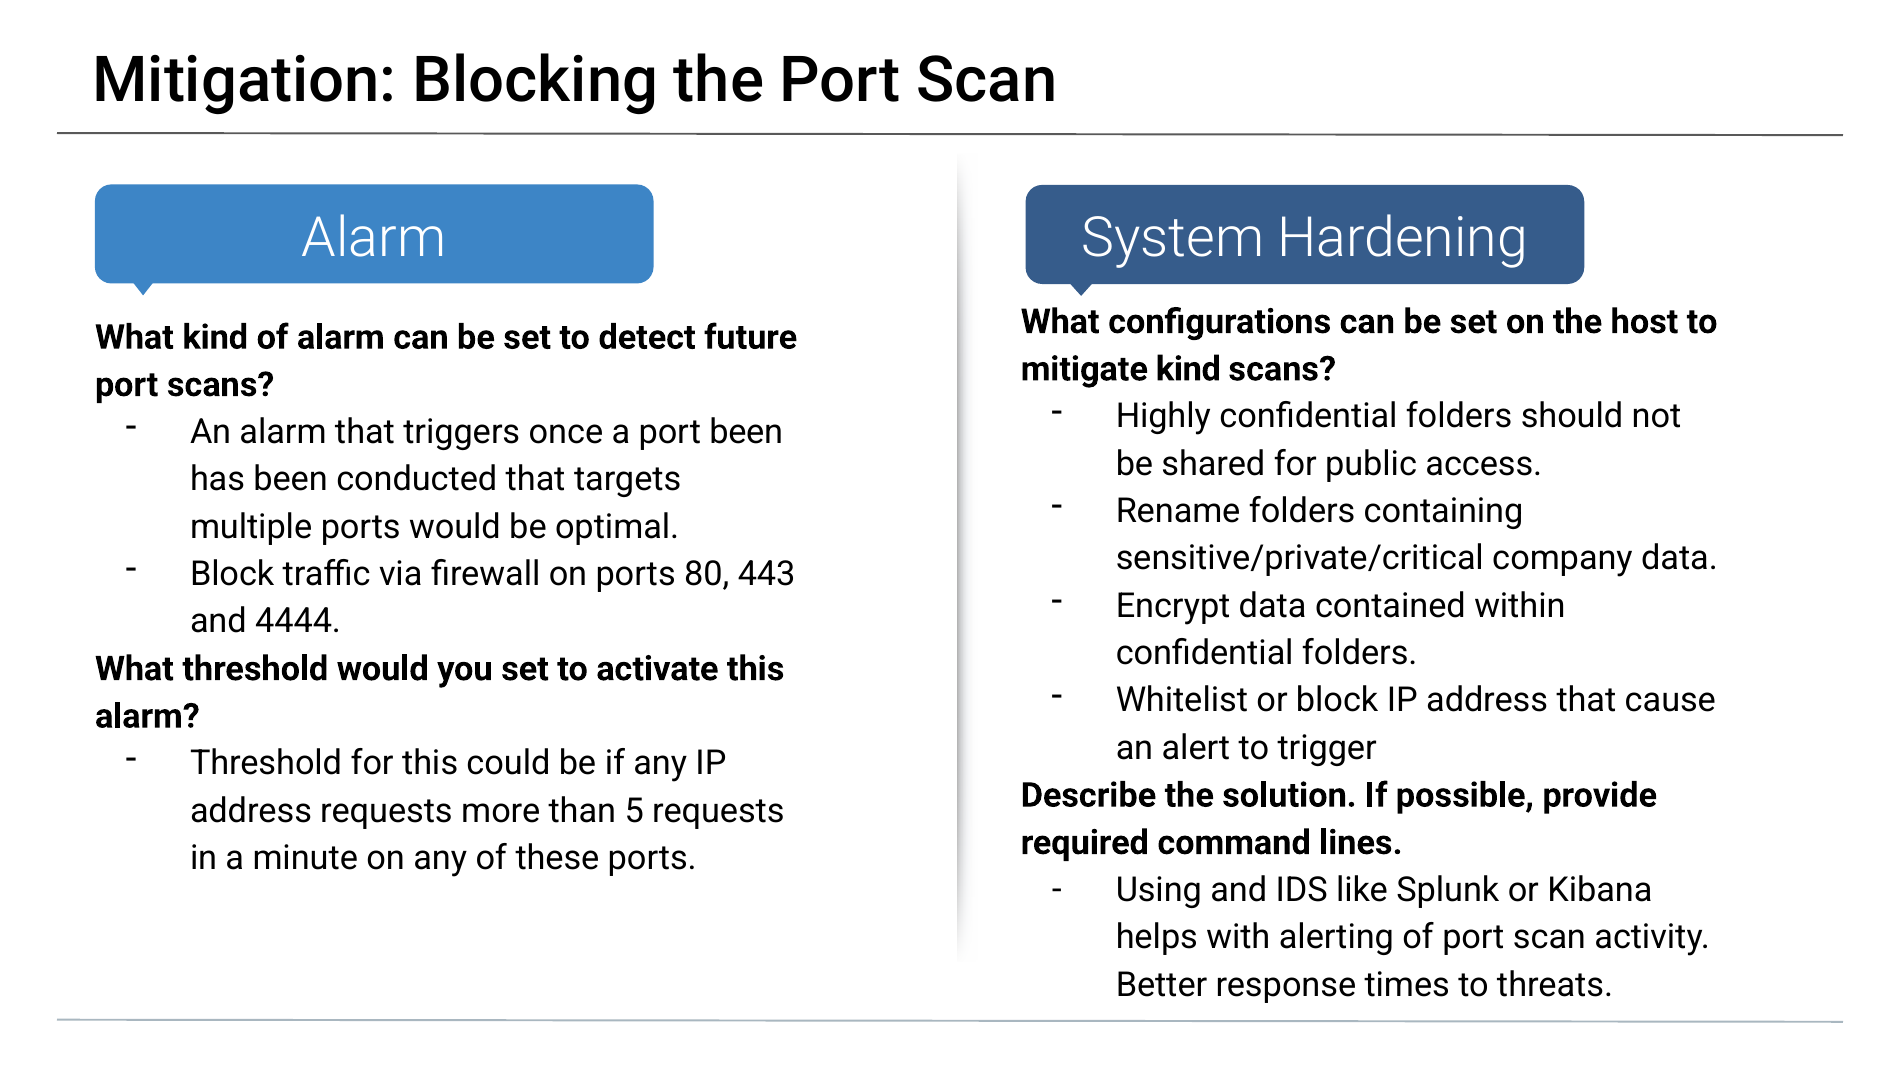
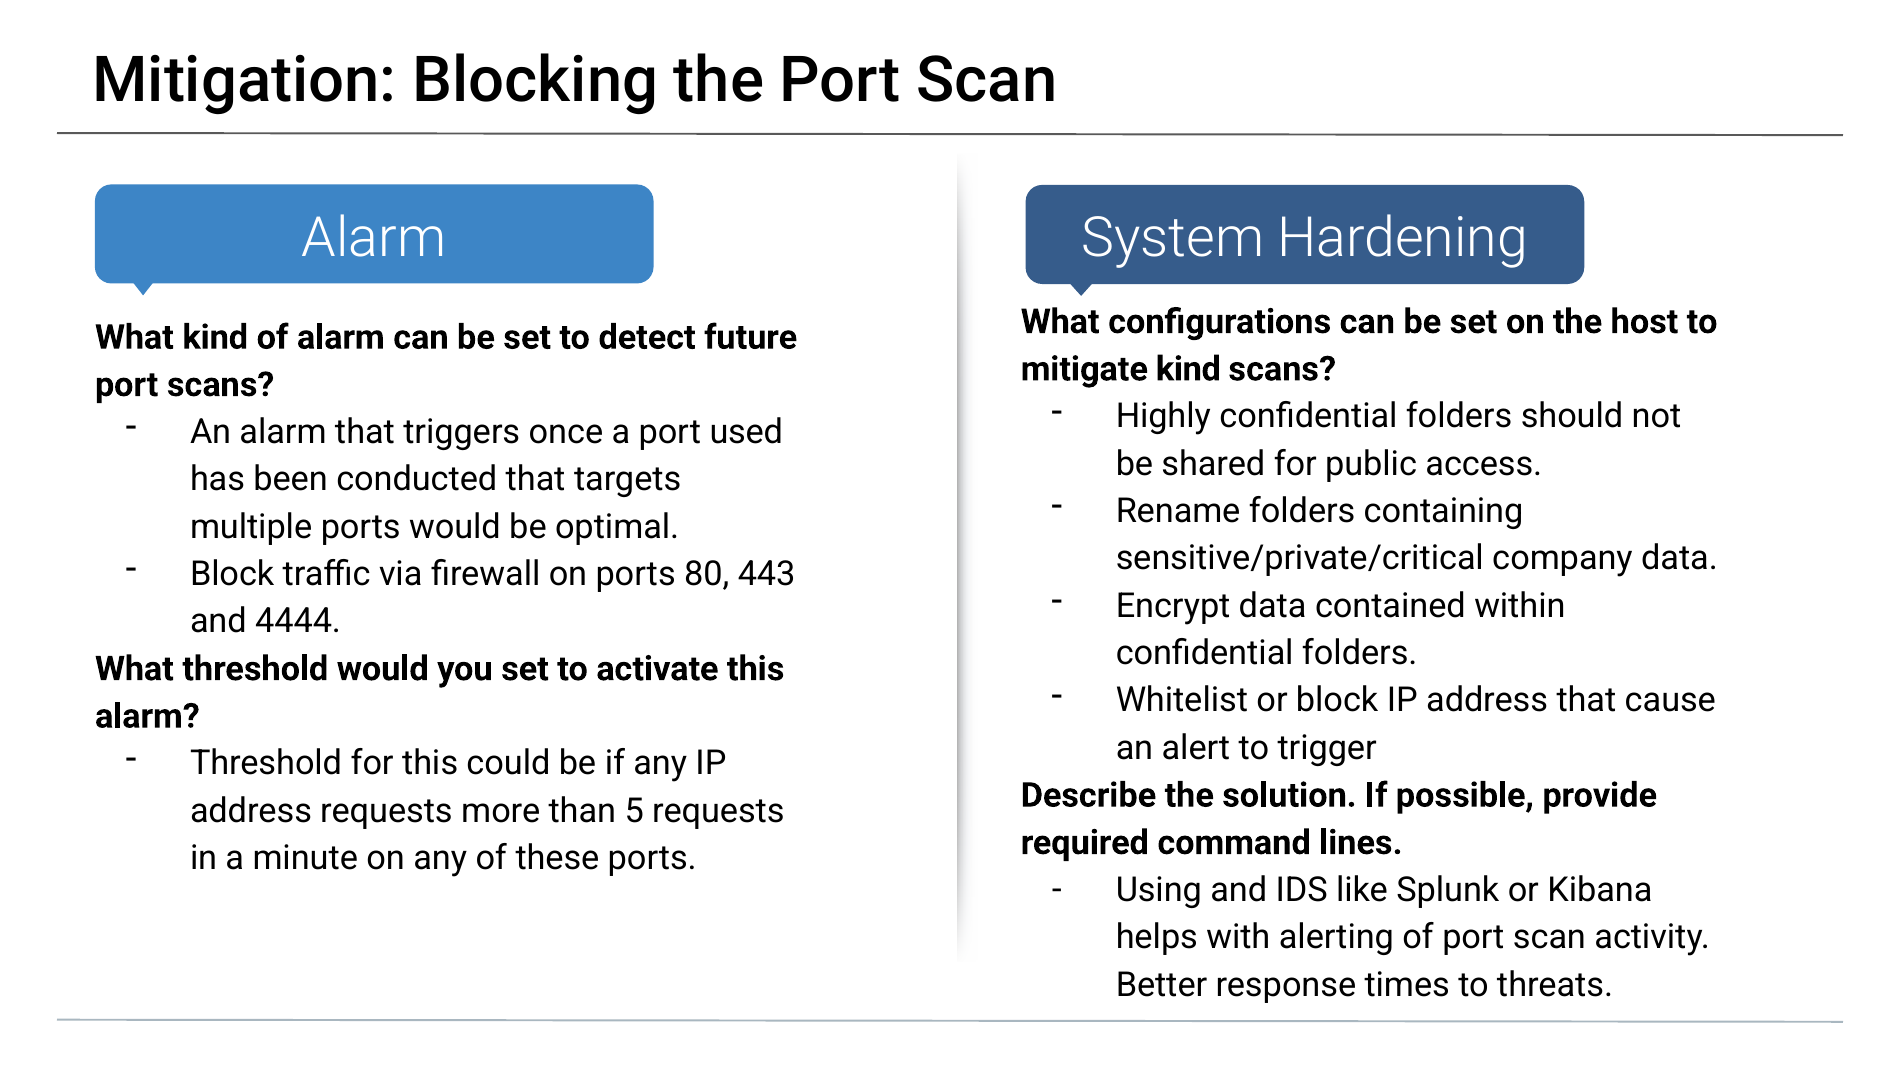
port been: been -> used
